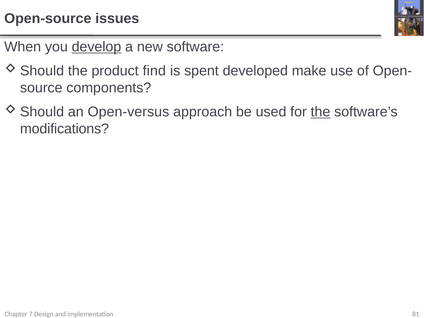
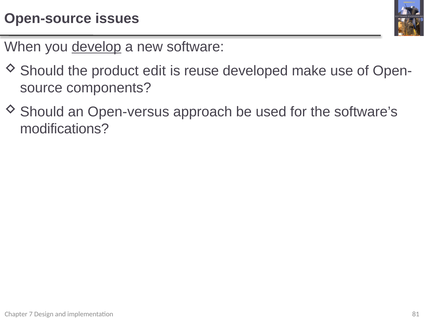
find: find -> edit
spent: spent -> reuse
the at (320, 112) underline: present -> none
